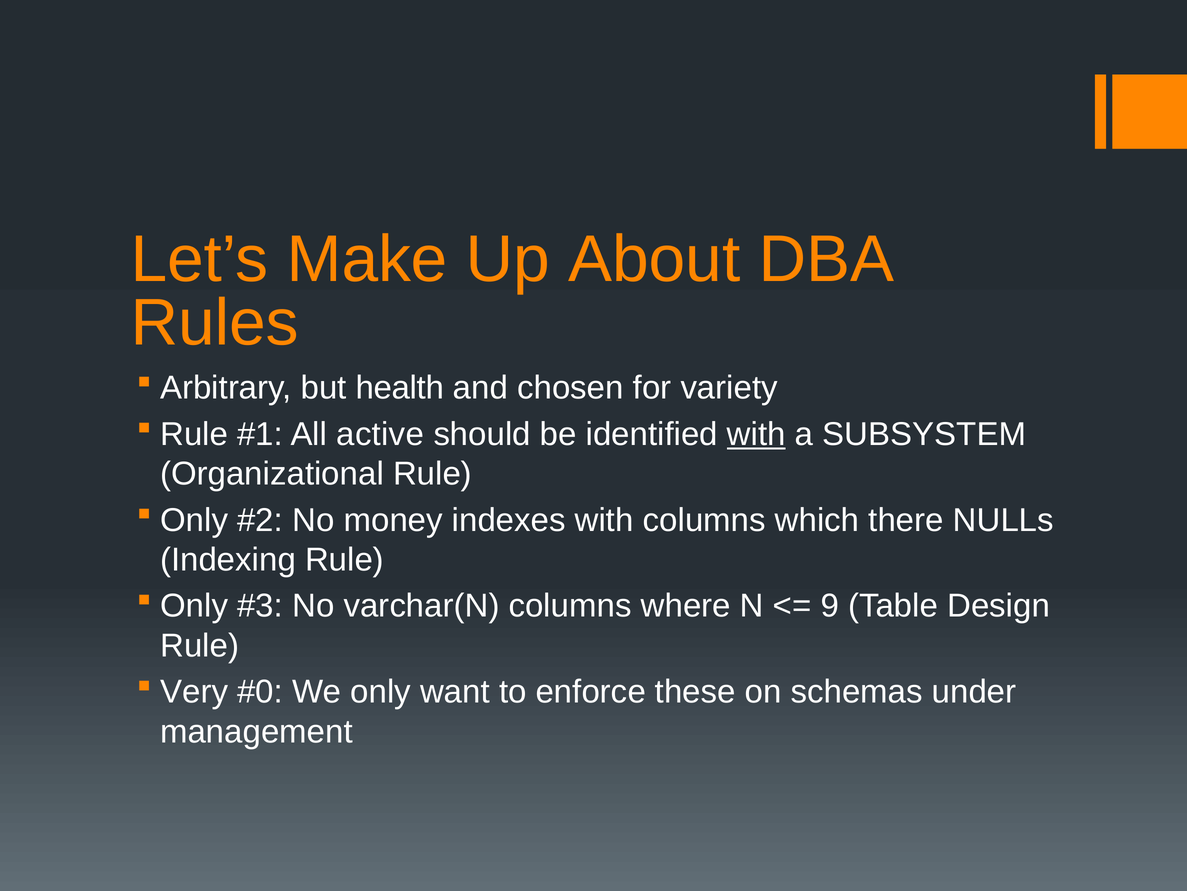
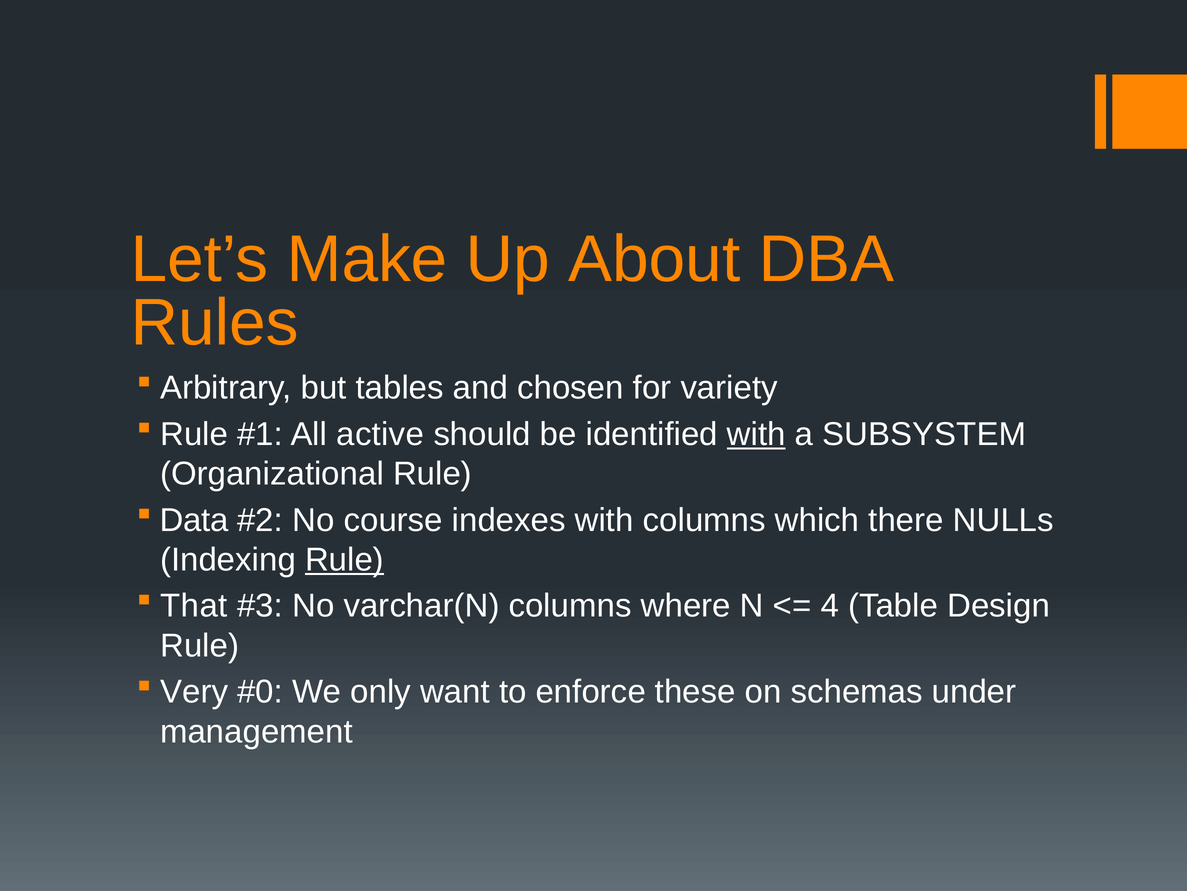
health: health -> tables
Only at (194, 520): Only -> Data
money: money -> course
Rule at (344, 559) underline: none -> present
Only at (194, 606): Only -> That
9: 9 -> 4
